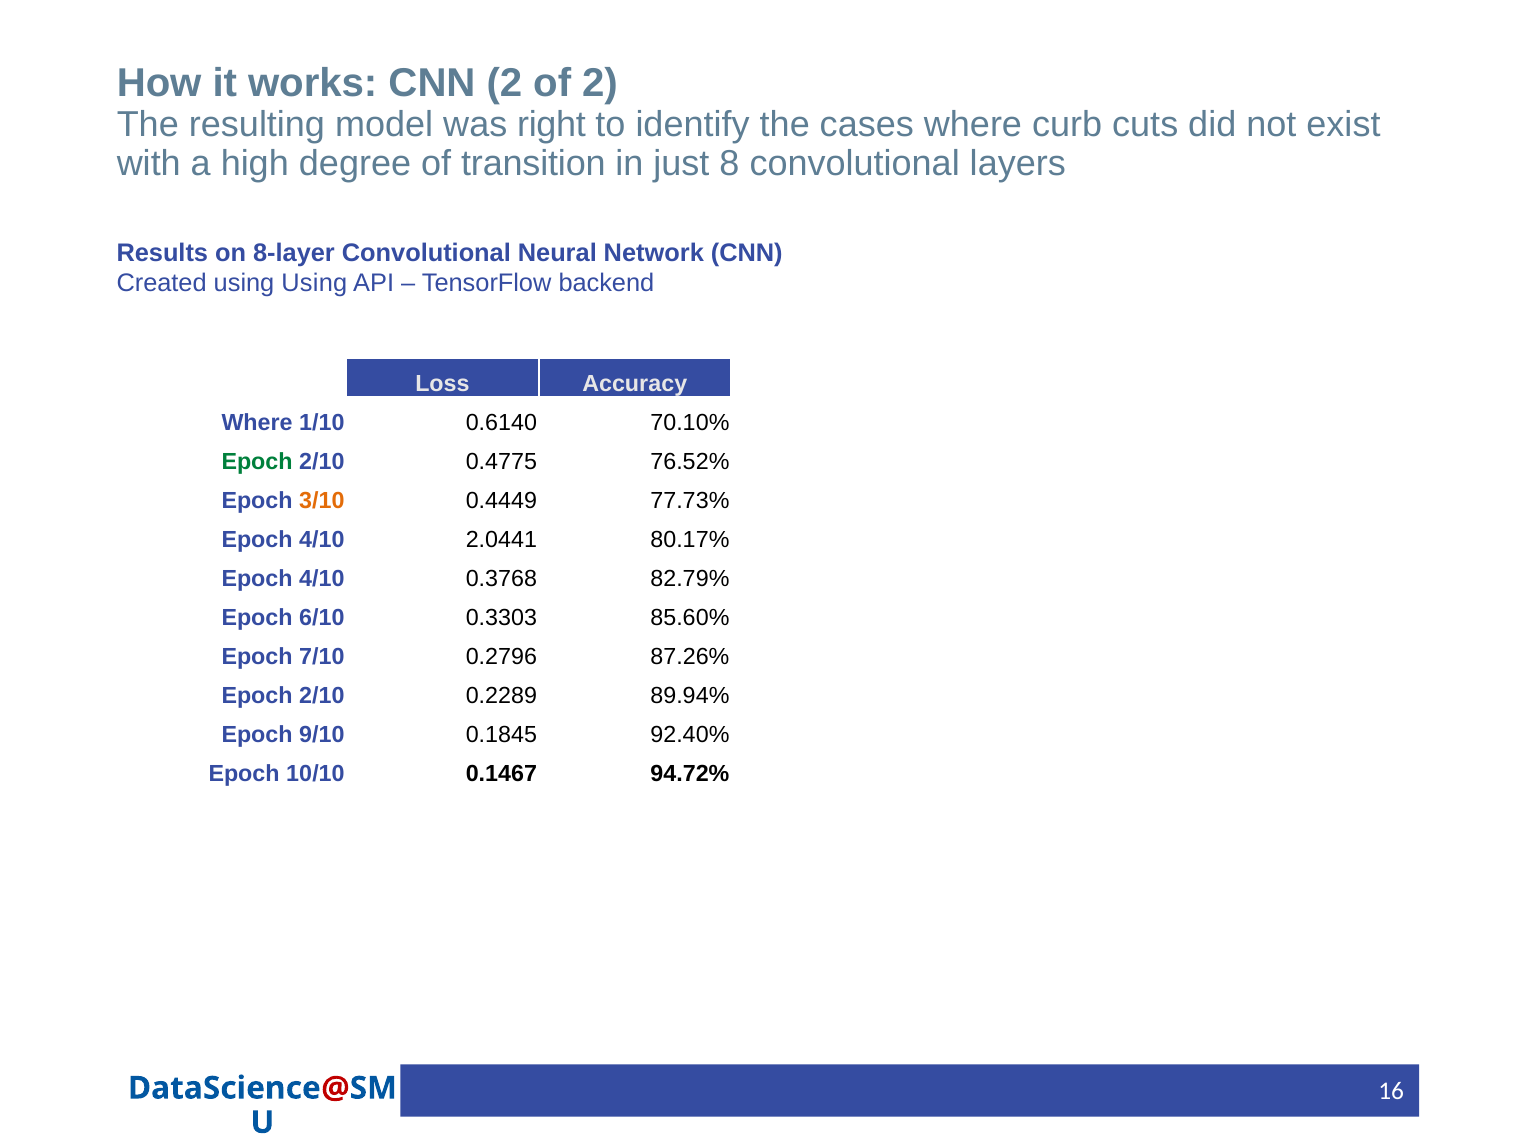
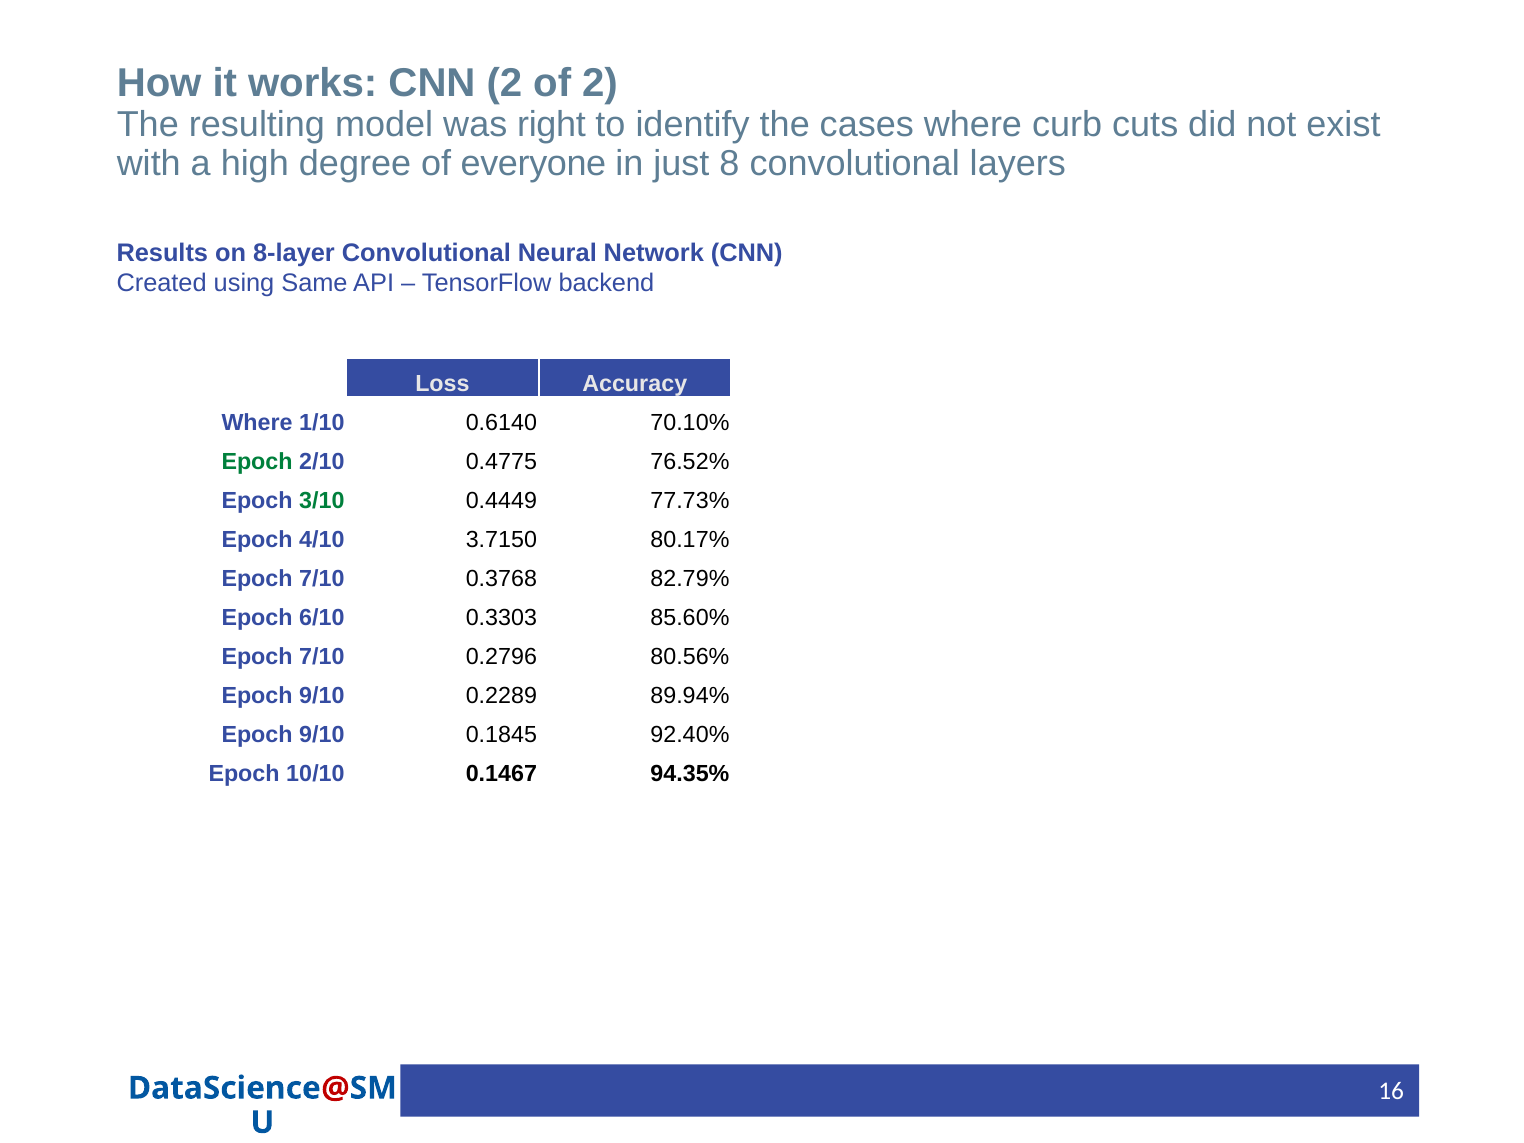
transition: transition -> everyone
using Using: Using -> Same
3/10 colour: orange -> green
2.0441: 2.0441 -> 3.7150
4/10 at (322, 579): 4/10 -> 7/10
87.26%: 87.26% -> 80.56%
2/10 at (322, 696): 2/10 -> 9/10
94.72%: 94.72% -> 94.35%
